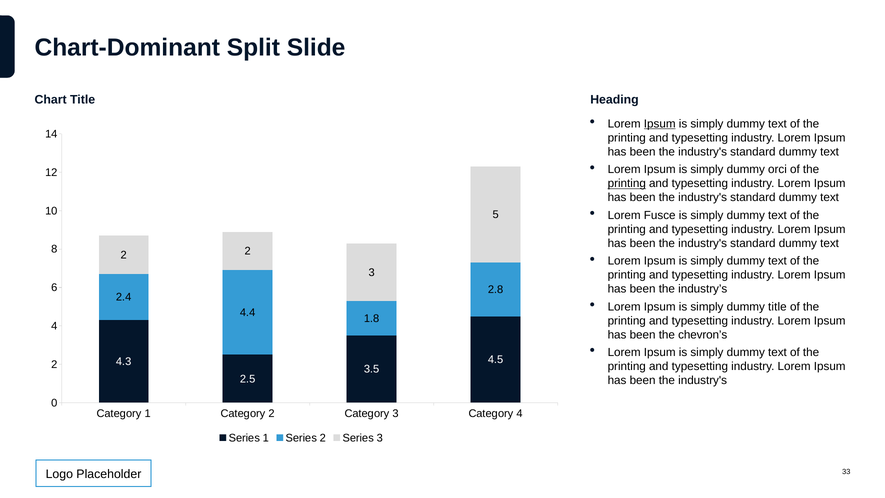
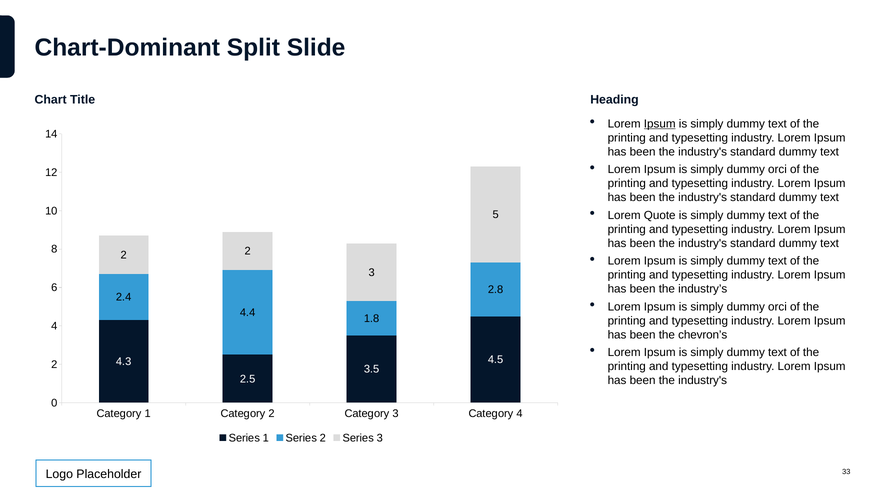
printing at (627, 184) underline: present -> none
Fusce: Fusce -> Quote
title at (777, 307): title -> orci
